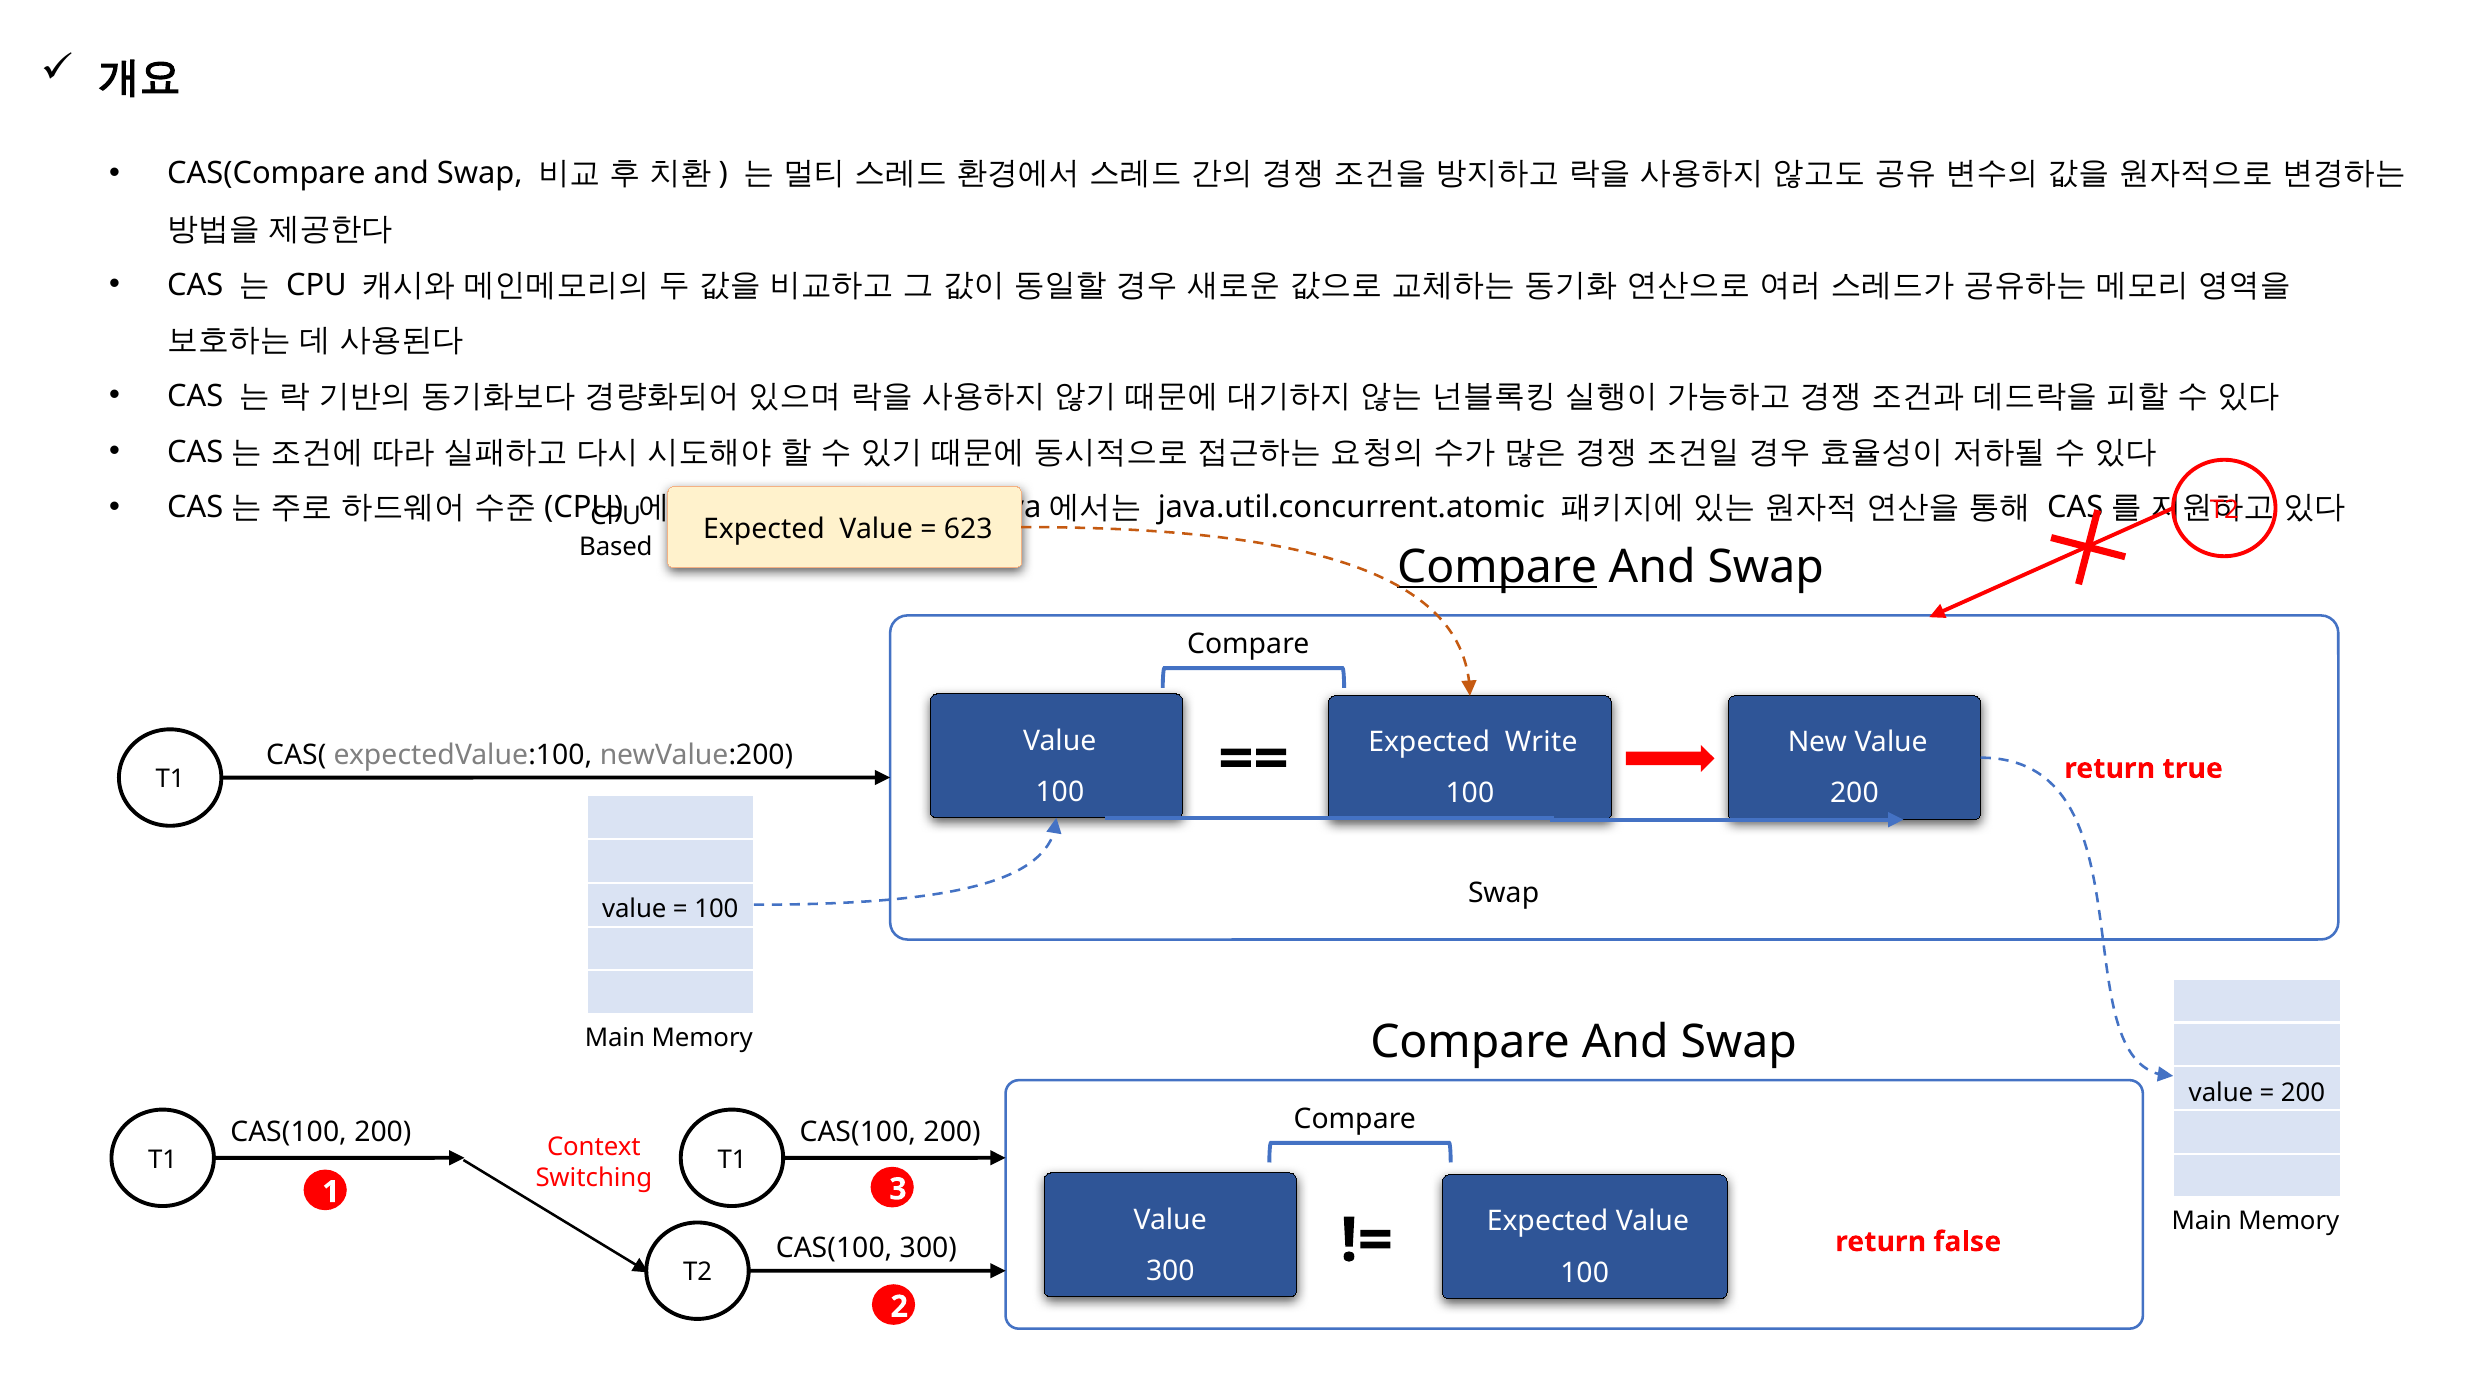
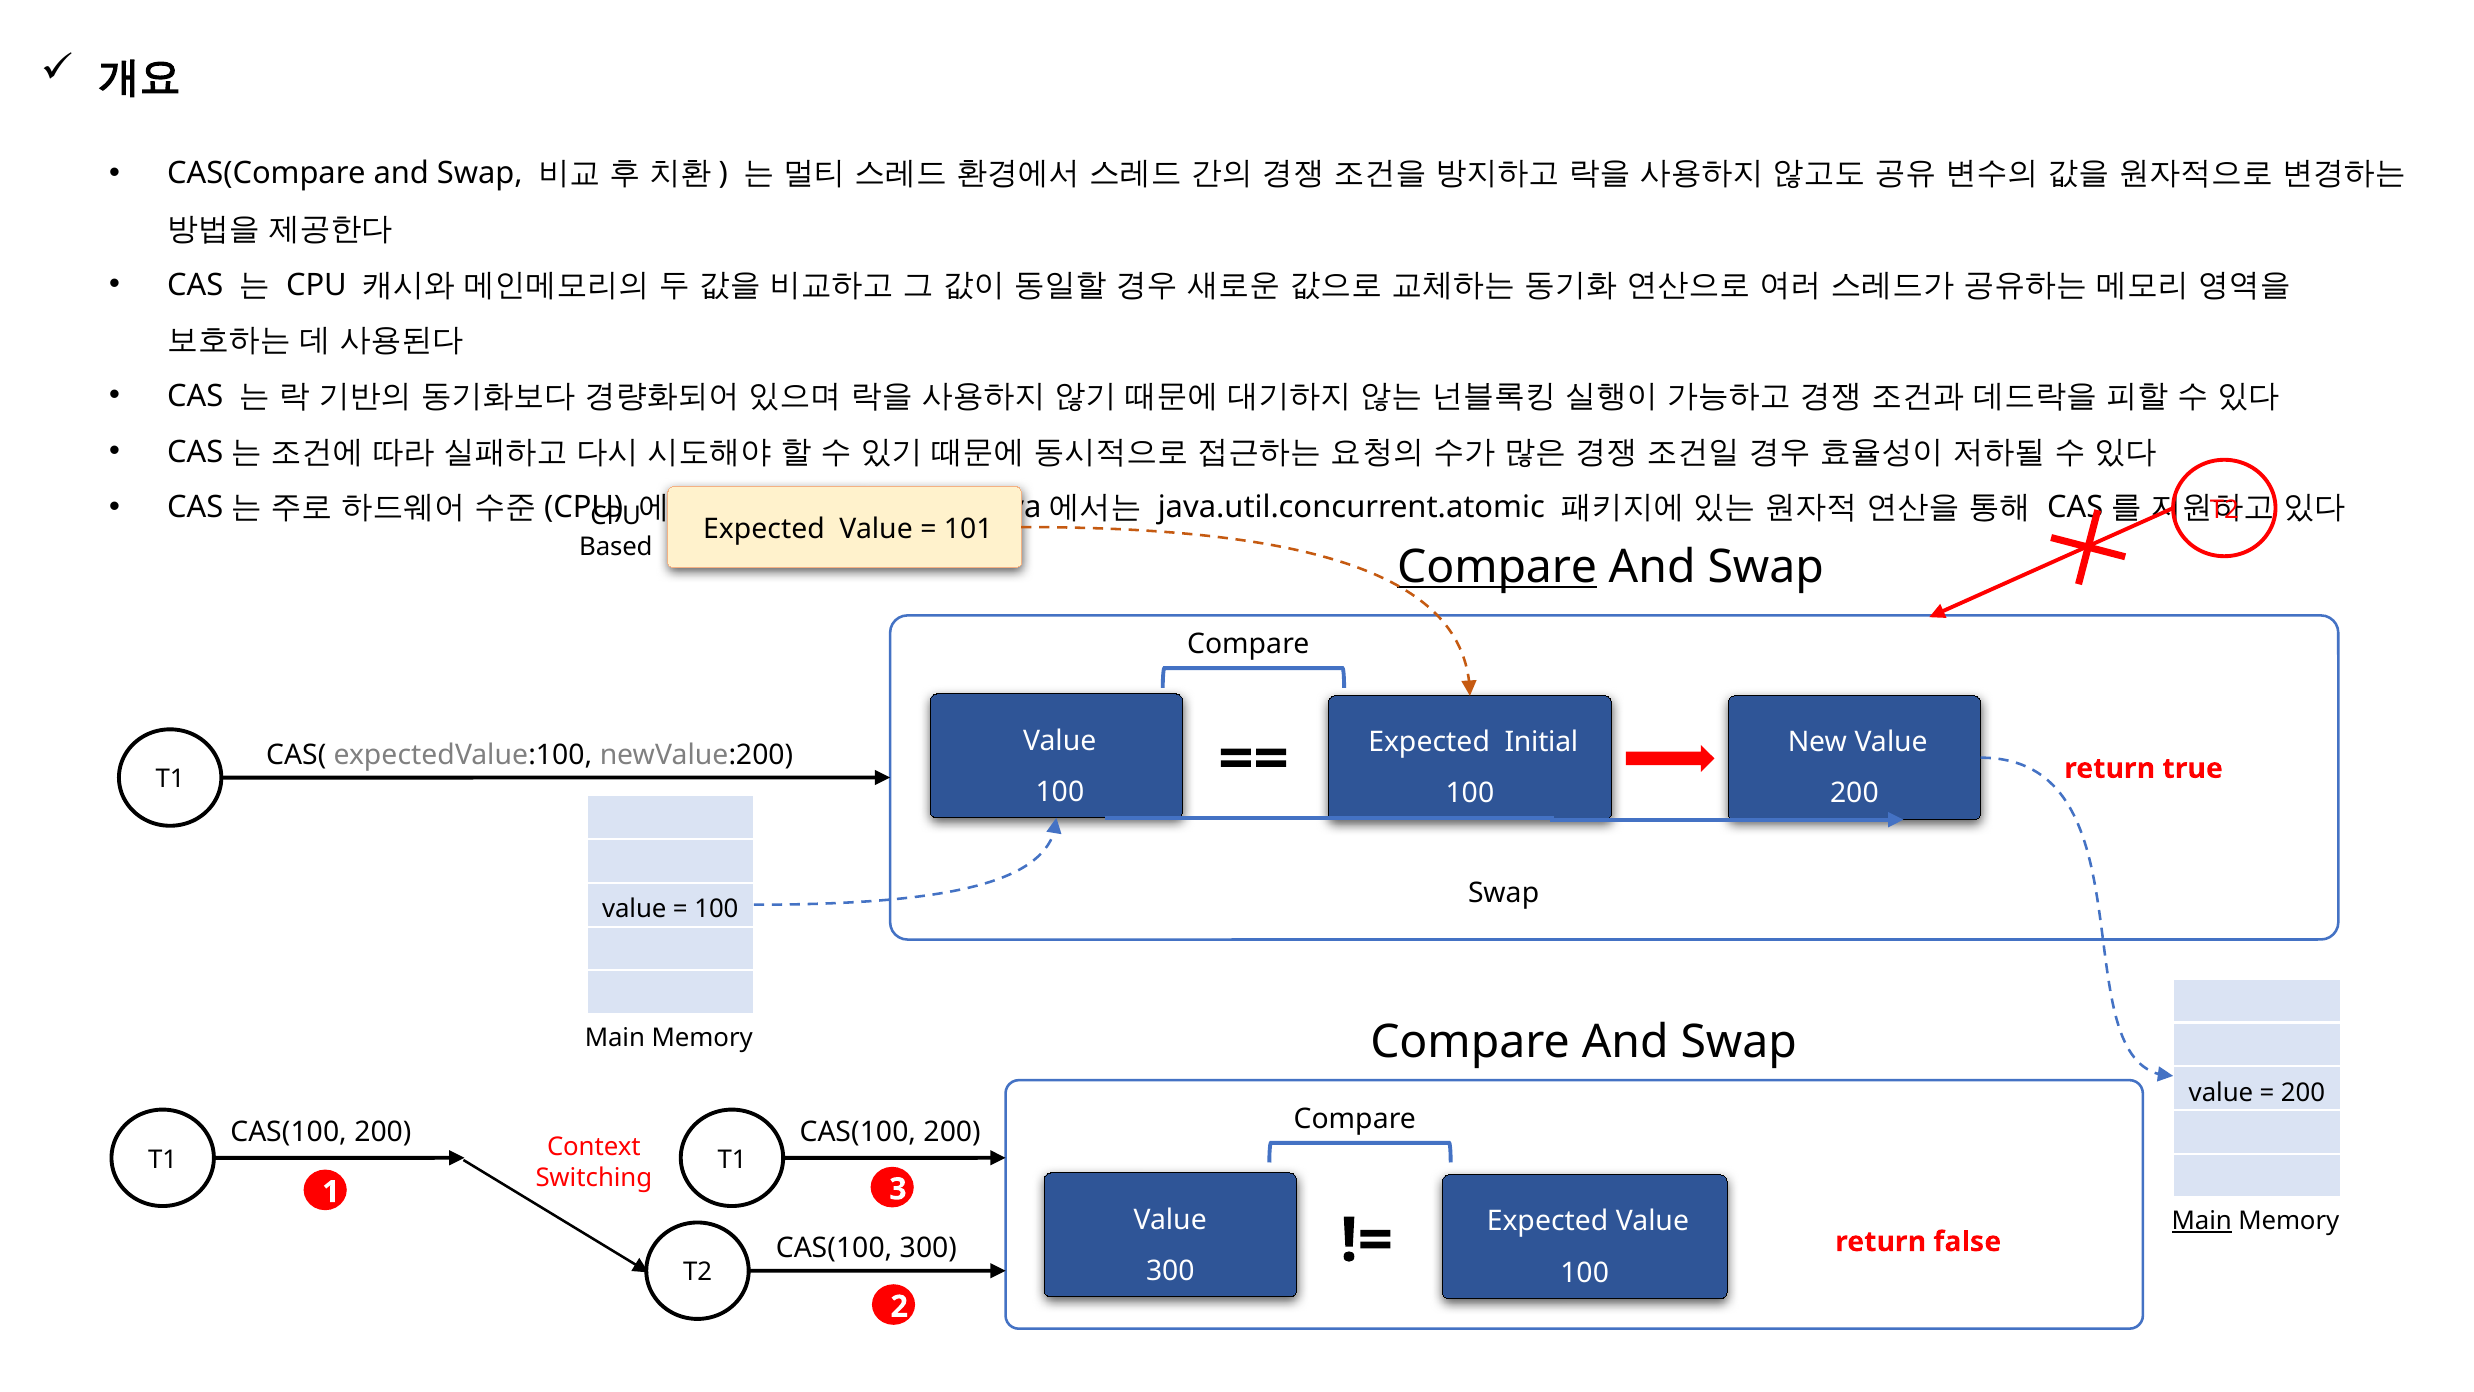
623: 623 -> 101
Write: Write -> Initial
Main at (2202, 1221) underline: none -> present
